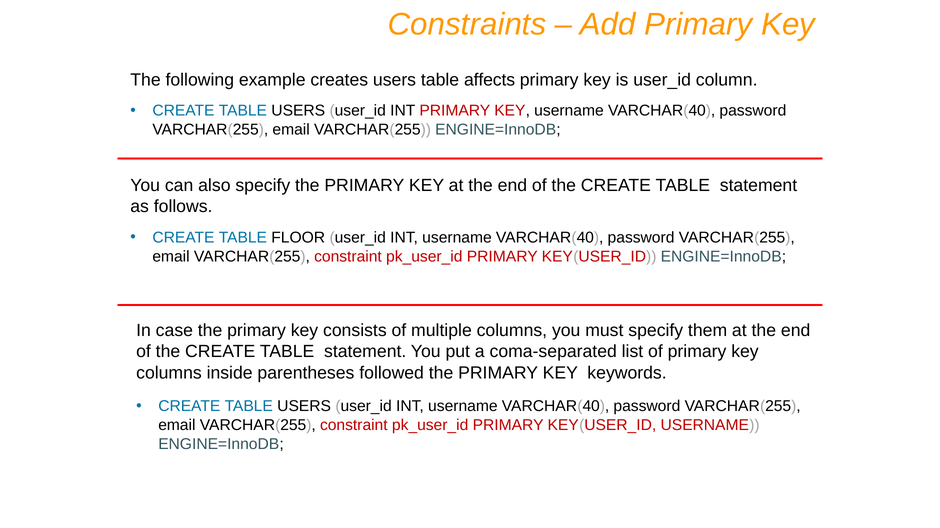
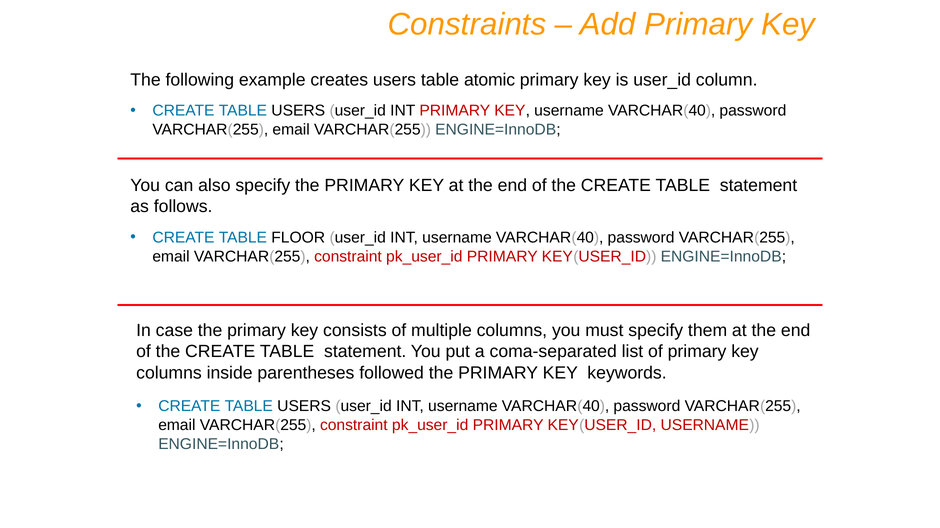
affects: affects -> atomic
